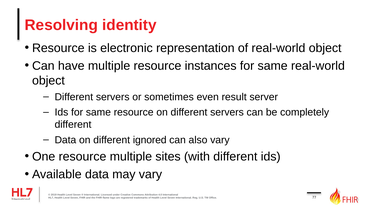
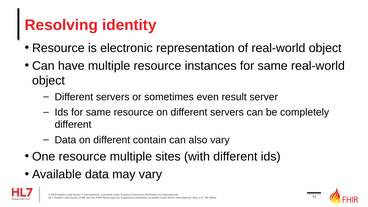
ignored: ignored -> contain
